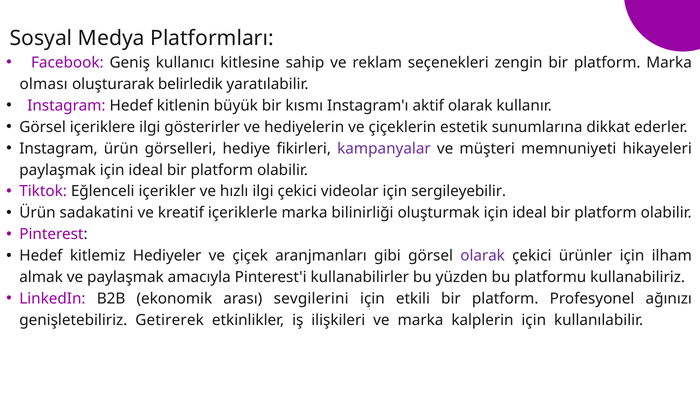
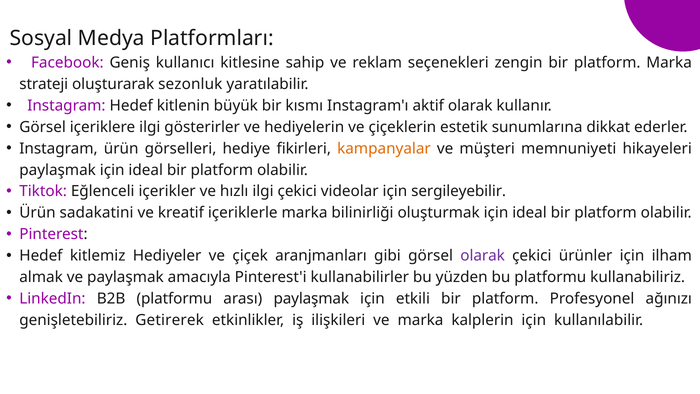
olması: olması -> strateji
belirledik: belirledik -> sezonluk
kampanyalar colour: purple -> orange
B2B ekonomik: ekonomik -> platformu
arası sevgilerini: sevgilerini -> paylaşmak
